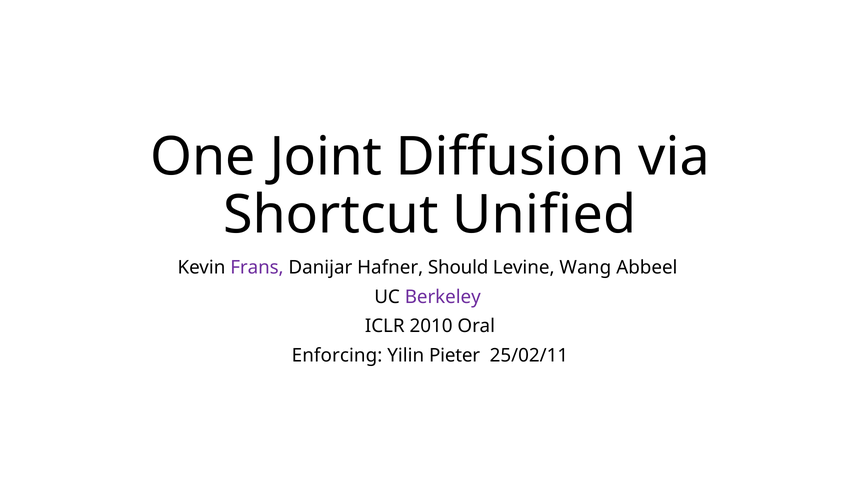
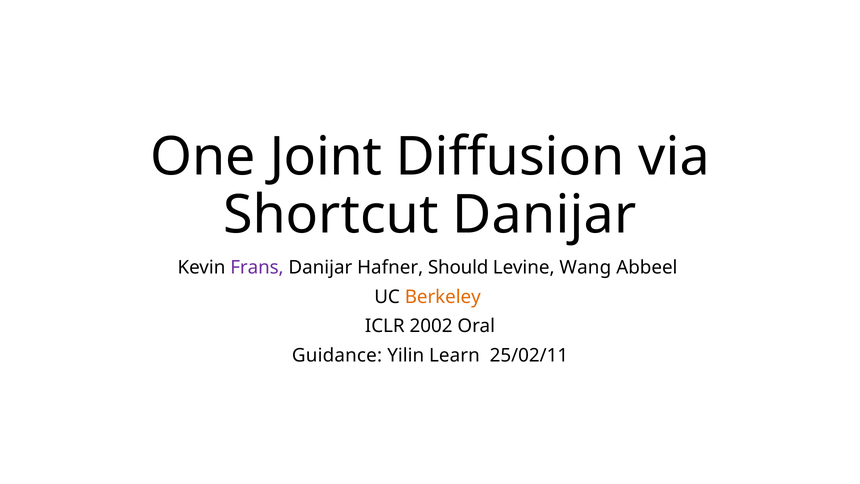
Shortcut Unified: Unified -> Danijar
Berkeley colour: purple -> orange
2010: 2010 -> 2002
Enforcing: Enforcing -> Guidance
Pieter: Pieter -> Learn
